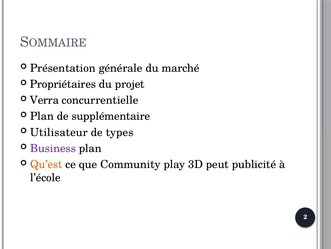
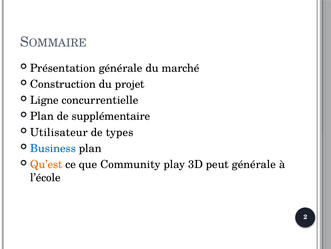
Propriétaires: Propriétaires -> Construction
Verra: Verra -> Ligne
Business colour: purple -> blue
peut publicité: publicité -> générale
